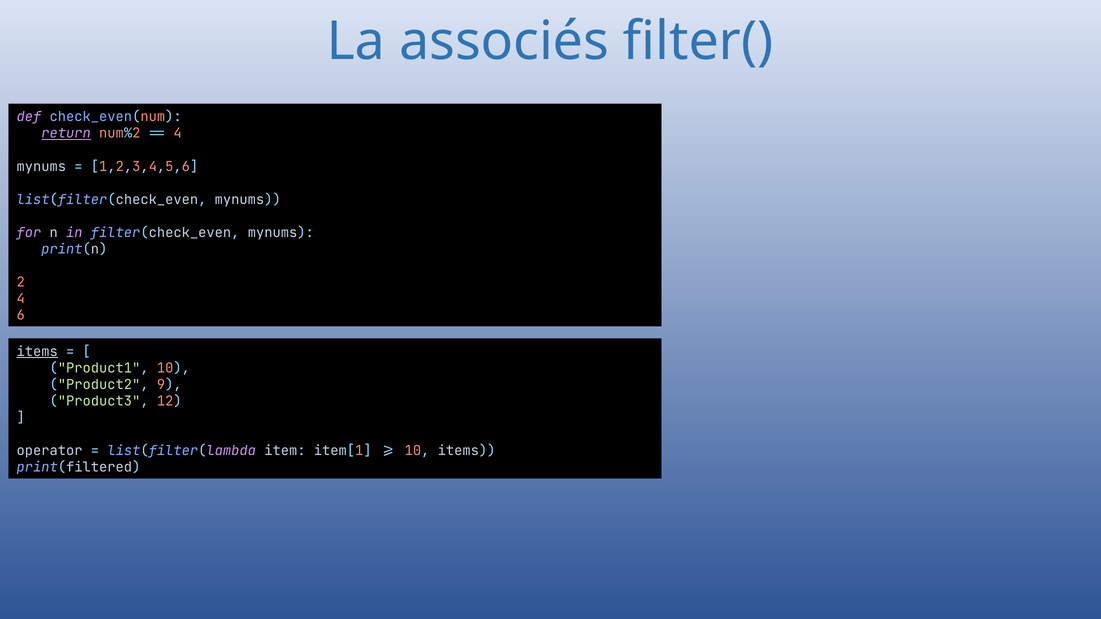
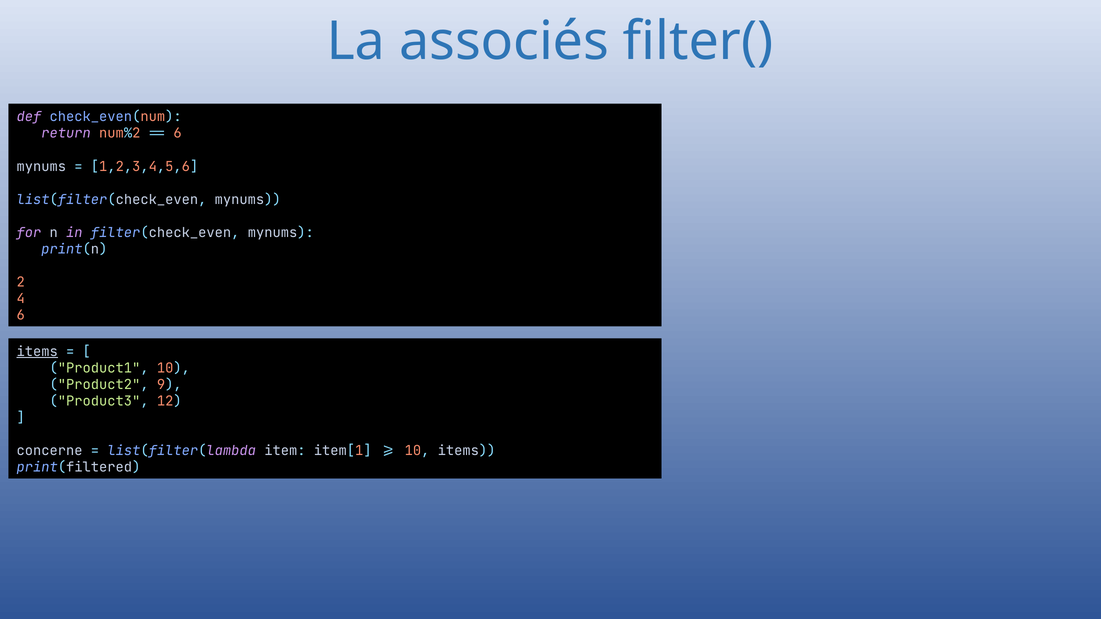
return underline: present -> none
4 at (178, 134): 4 -> 6
operator: operator -> concerne
